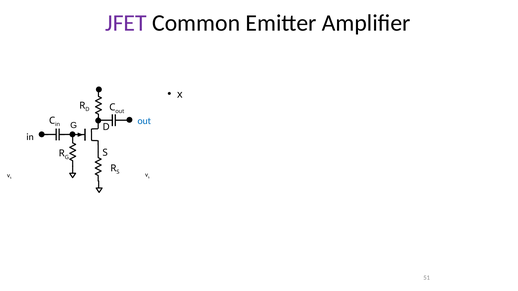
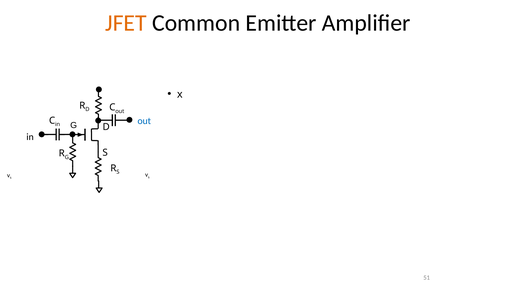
JFET colour: purple -> orange
